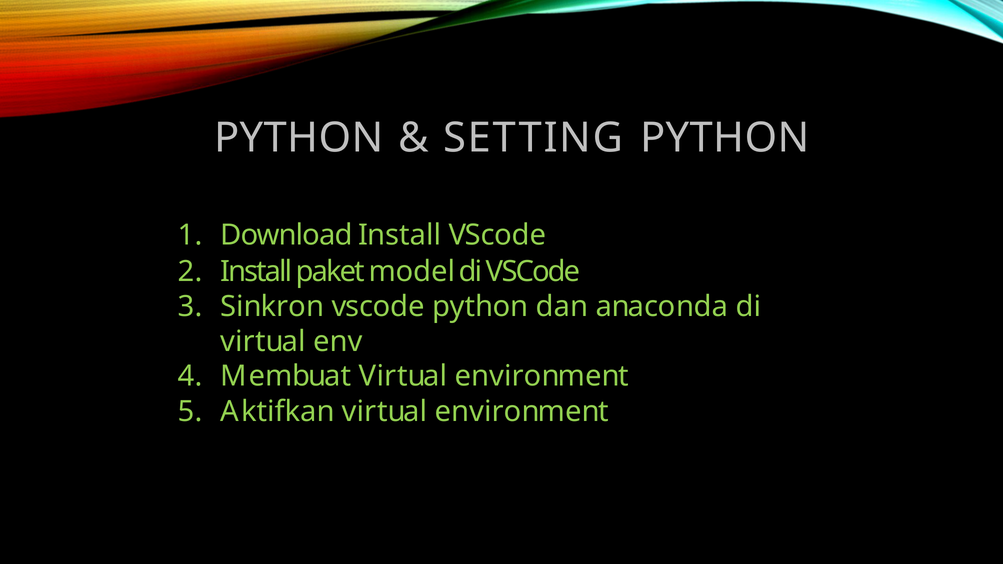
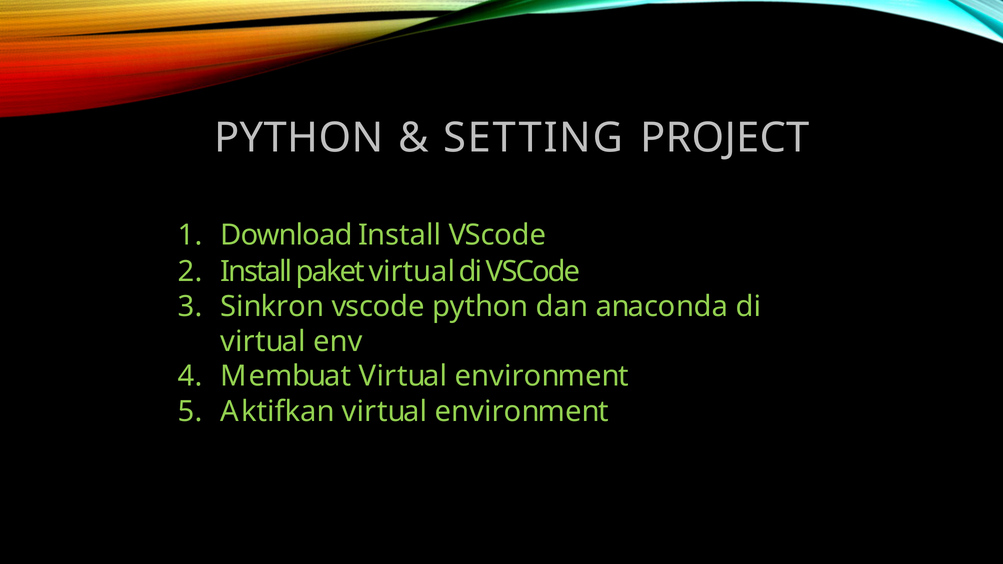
SETTING PYTHON: PYTHON -> PROJECT
paket model: model -> virtual
